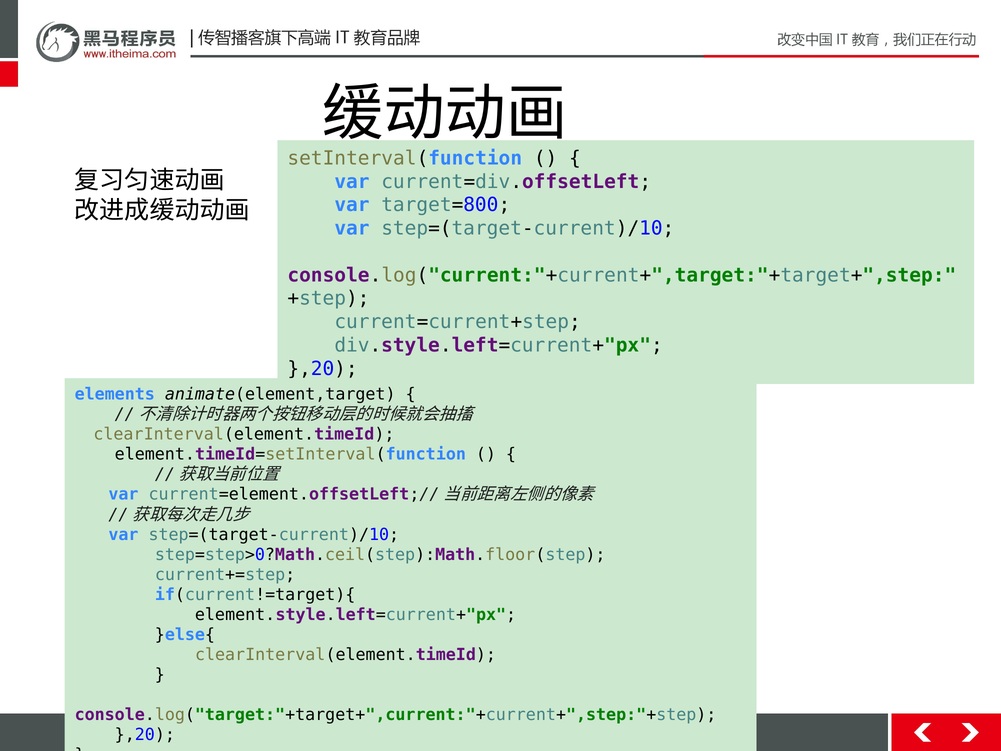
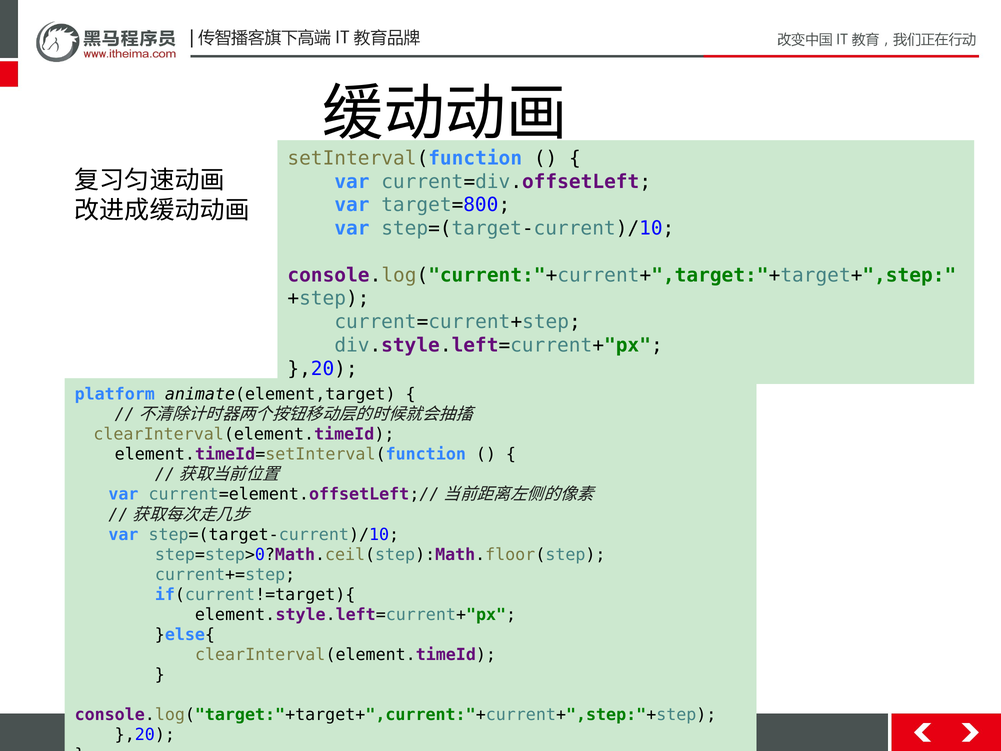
elements: elements -> platform
